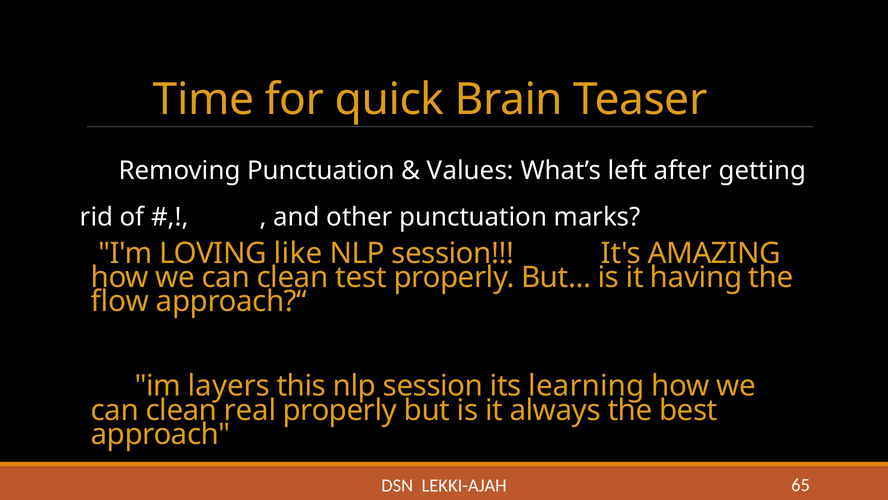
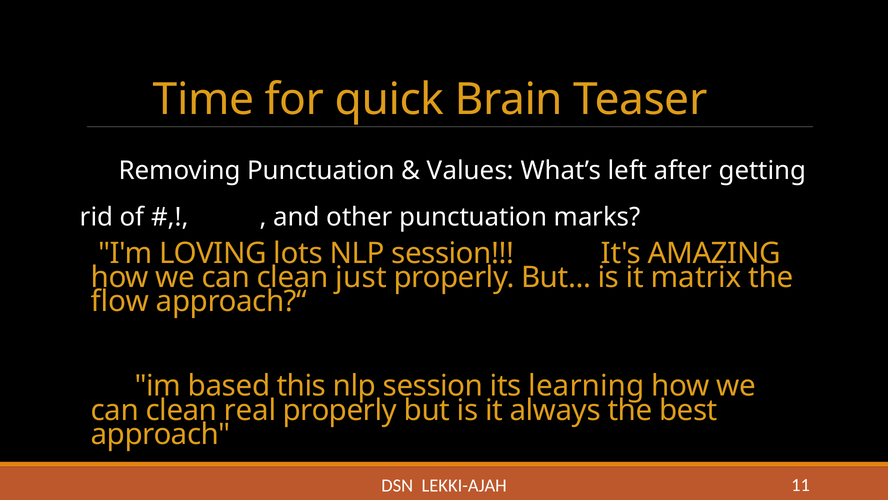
like: like -> lots
test: test -> just
having: having -> matrix
layers: layers -> based
65: 65 -> 11
